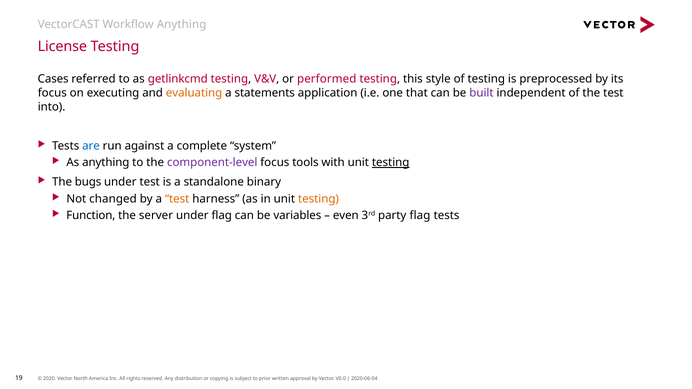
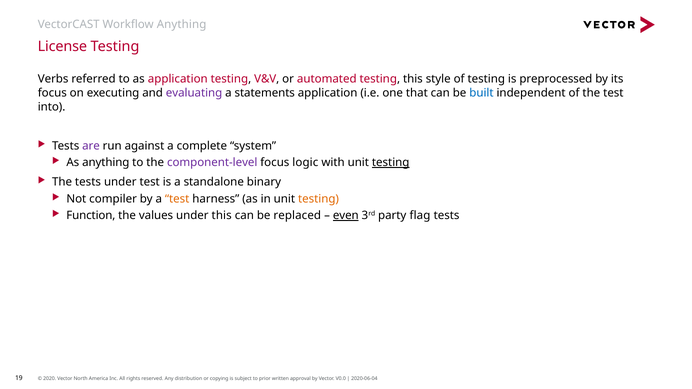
Cases: Cases -> Verbs
as getlinkcmd: getlinkcmd -> application
performed: performed -> automated
evaluating colour: orange -> purple
built colour: purple -> blue
are colour: blue -> purple
tools: tools -> logic
The bugs: bugs -> tests
changed: changed -> compiler
server: server -> values
under flag: flag -> this
variables: variables -> replaced
even underline: none -> present
